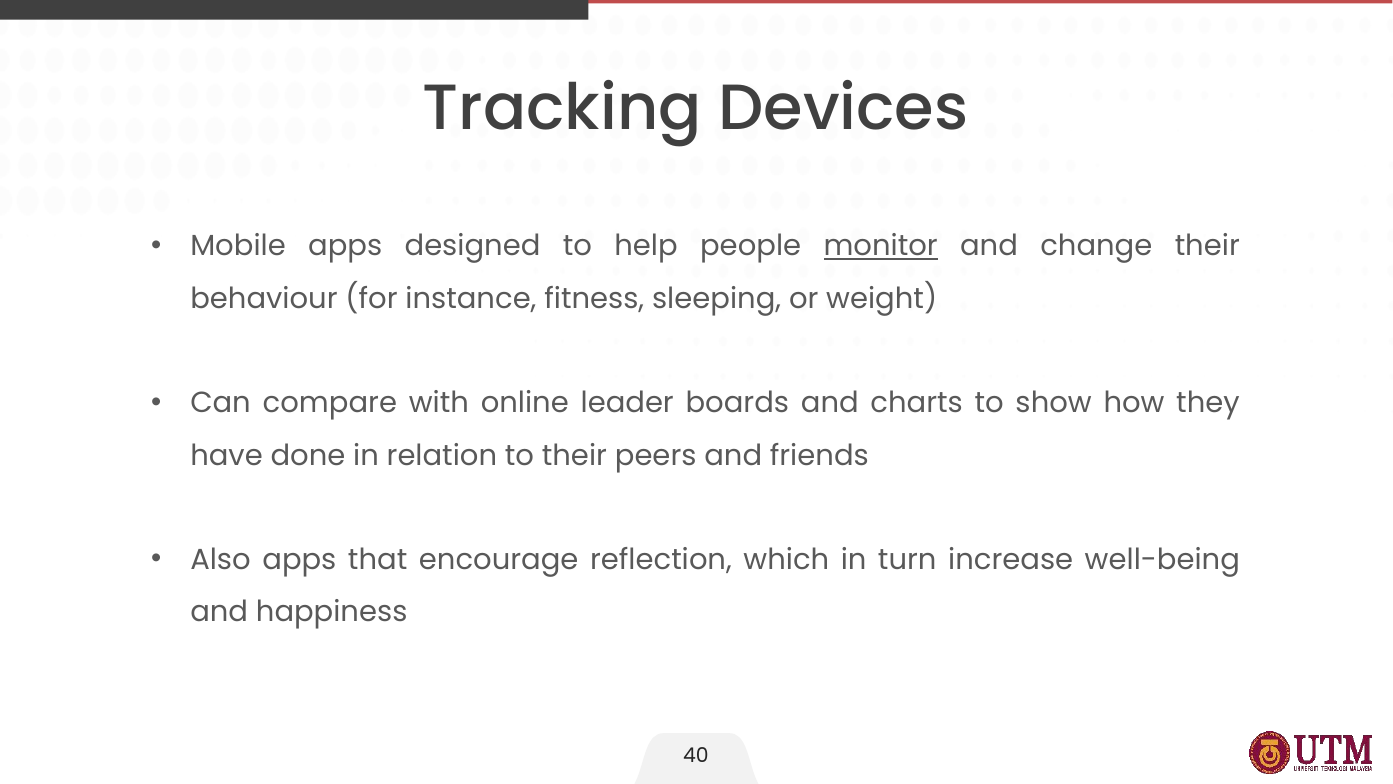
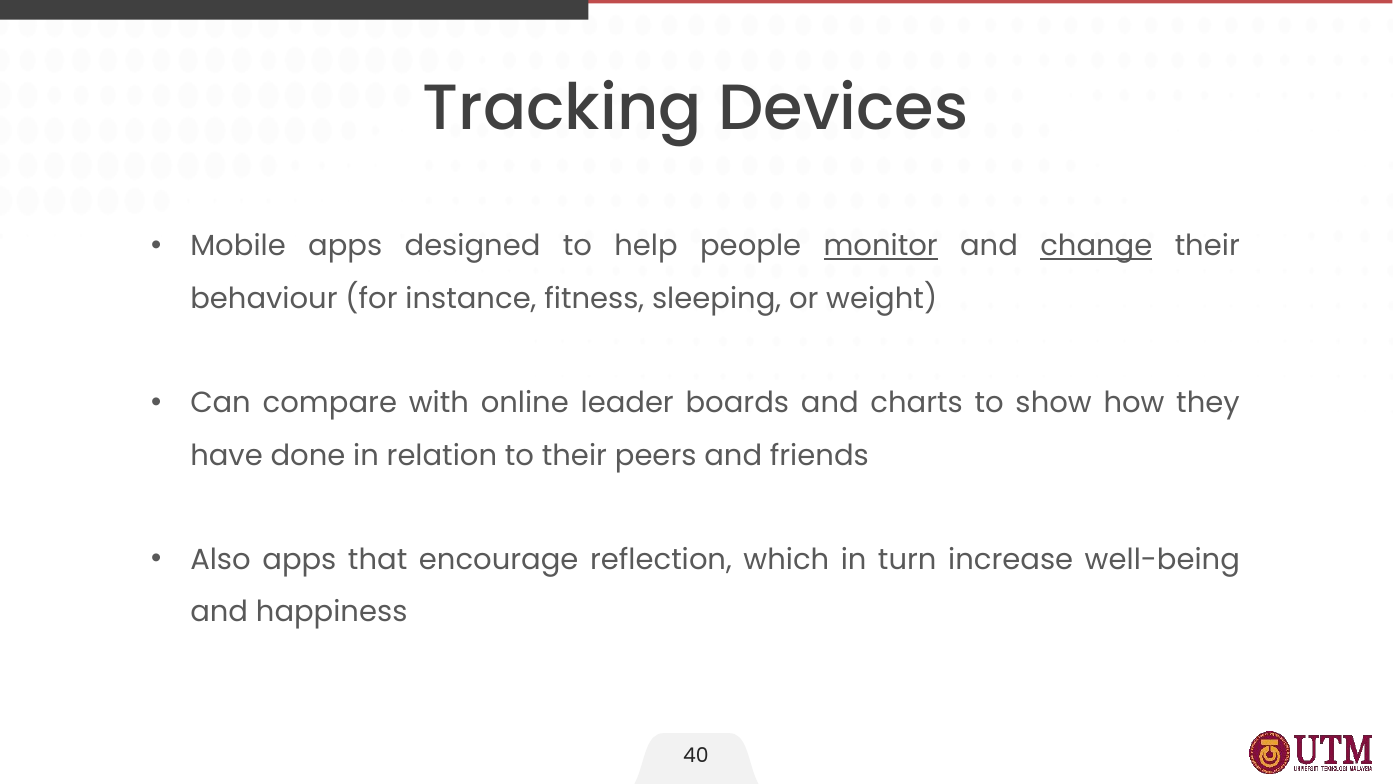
change underline: none -> present
